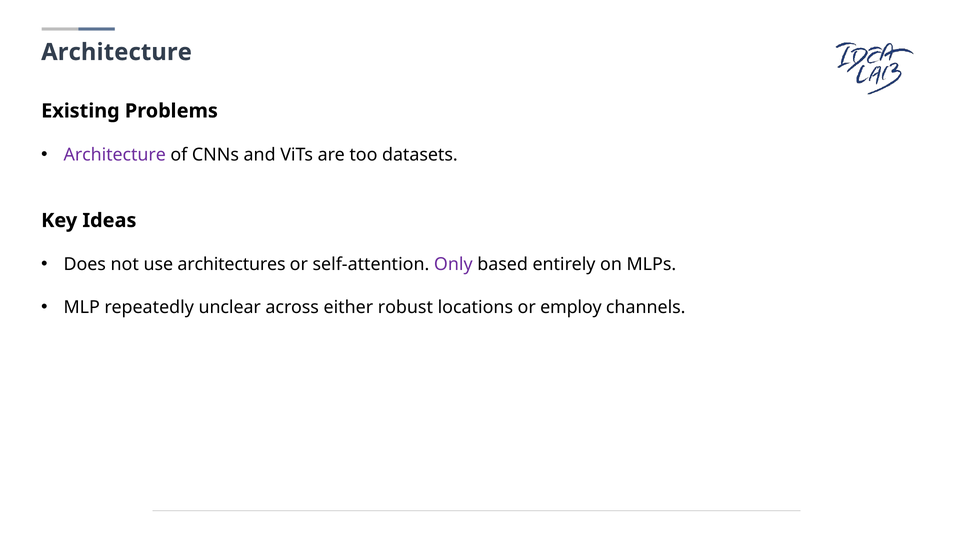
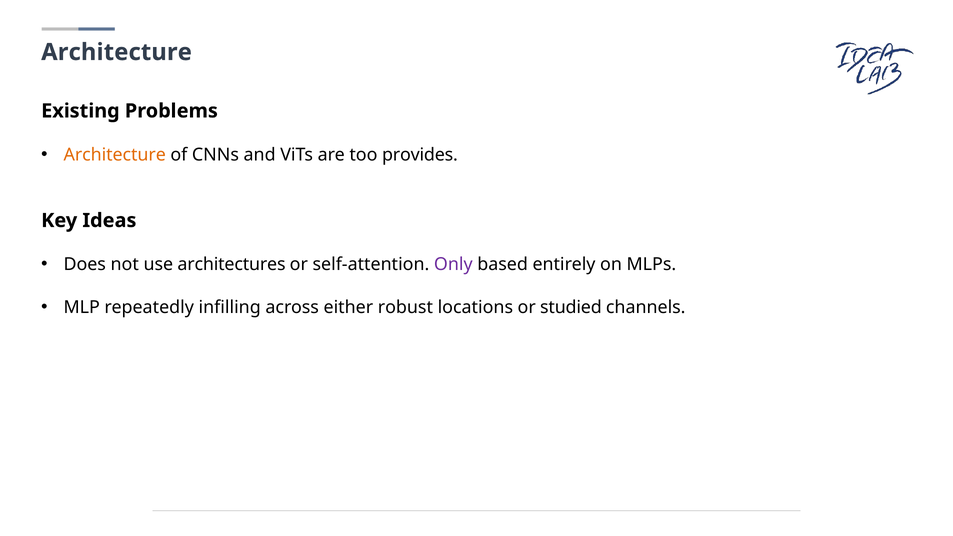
Architecture at (115, 155) colour: purple -> orange
datasets: datasets -> provides
unclear: unclear -> infilling
employ: employ -> studied
